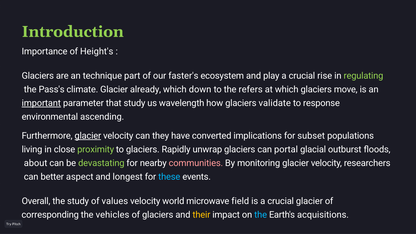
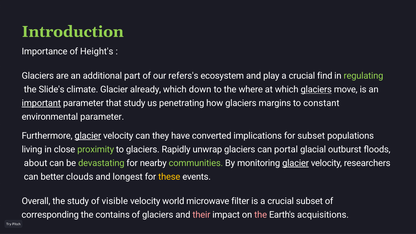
technique: technique -> additional
faster's: faster's -> refers's
rise: rise -> find
Pass's: Pass's -> Slide's
refers: refers -> where
glaciers at (316, 90) underline: none -> present
wavelength: wavelength -> penetrating
validate: validate -> margins
response: response -> constant
environmental ascending: ascending -> parameter
communities colour: pink -> light green
glacier at (296, 163) underline: none -> present
aspect: aspect -> clouds
these colour: light blue -> yellow
values: values -> visible
field: field -> filter
crucial glacier: glacier -> subset
vehicles: vehicles -> contains
their colour: yellow -> pink
the at (261, 215) colour: light blue -> pink
